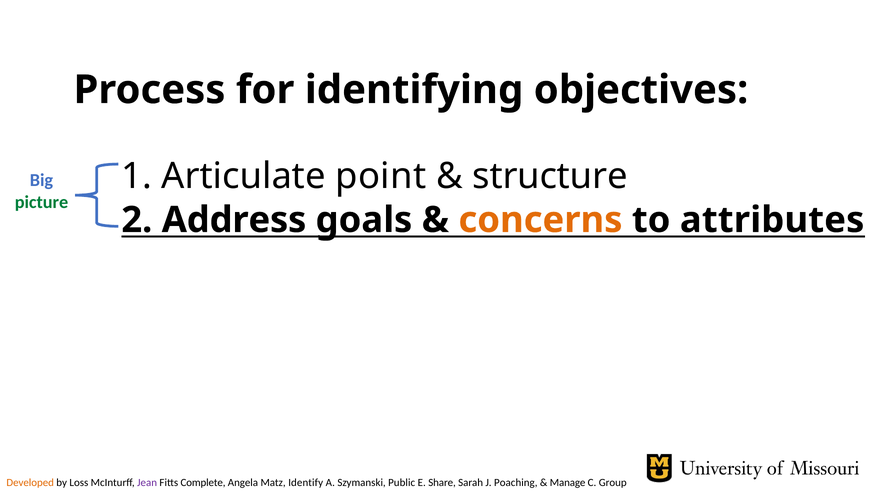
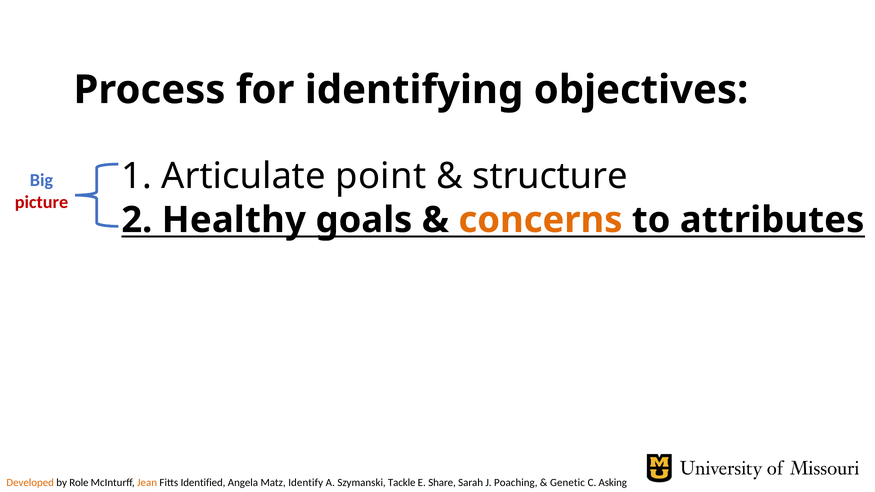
picture colour: green -> red
Address: Address -> Healthy
Loss: Loss -> Role
Jean colour: purple -> orange
Complete: Complete -> Identified
Public: Public -> Tackle
Manage: Manage -> Genetic
Group: Group -> Asking
